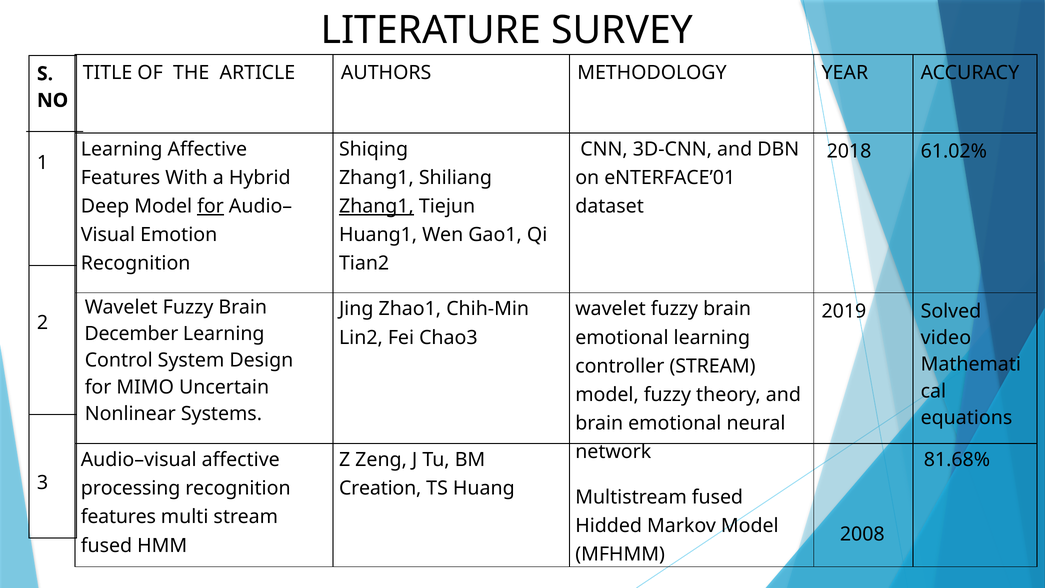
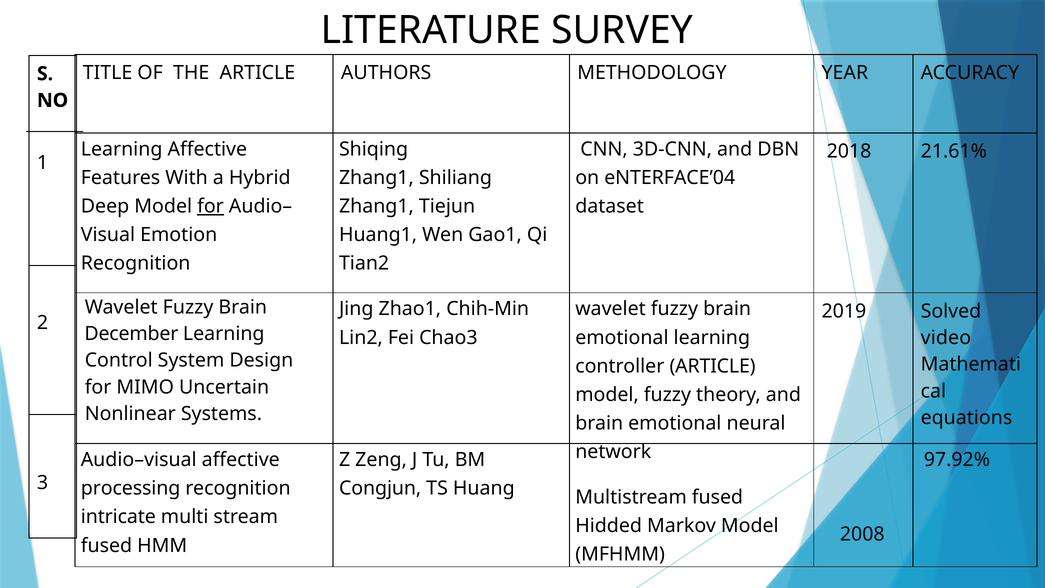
61.02%: 61.02% -> 21.61%
eNTERFACE’01: eNTERFACE’01 -> eNTERFACE’04
Zhang1 at (376, 206) underline: present -> none
controller STREAM: STREAM -> ARTICLE
81.68%: 81.68% -> 97.92%
Creation: Creation -> Congjun
features at (118, 517): features -> intricate
